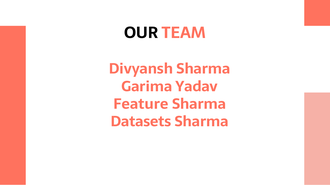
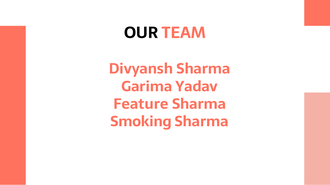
Datasets: Datasets -> Smoking
